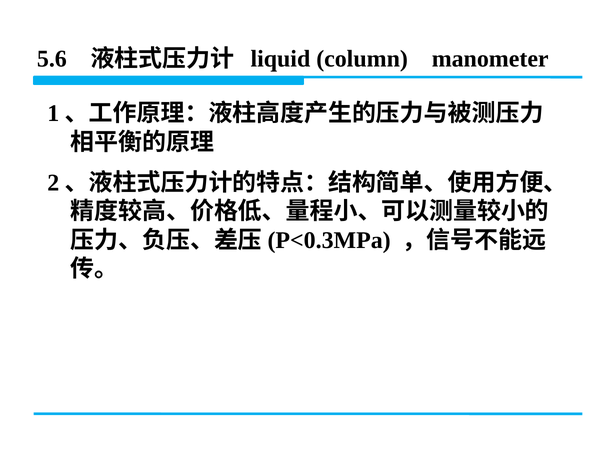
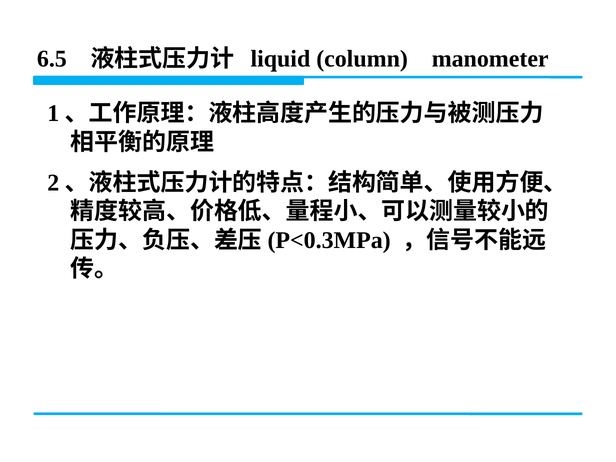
5.6: 5.6 -> 6.5
